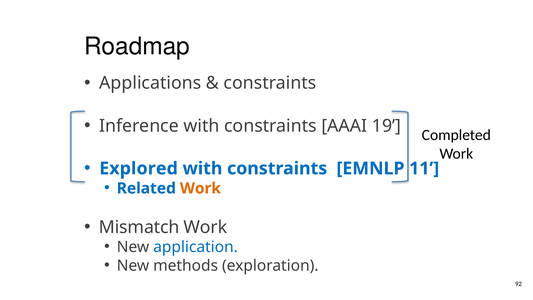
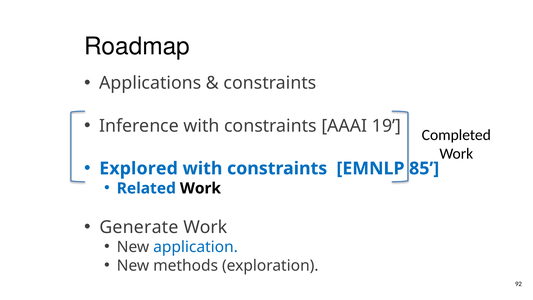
11: 11 -> 85
Work at (200, 188) colour: orange -> black
Mismatch: Mismatch -> Generate
